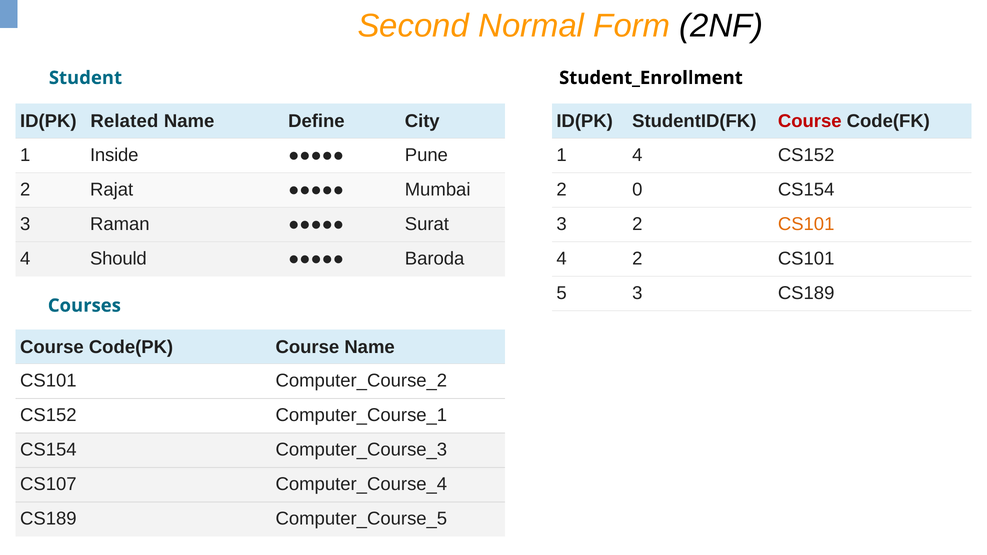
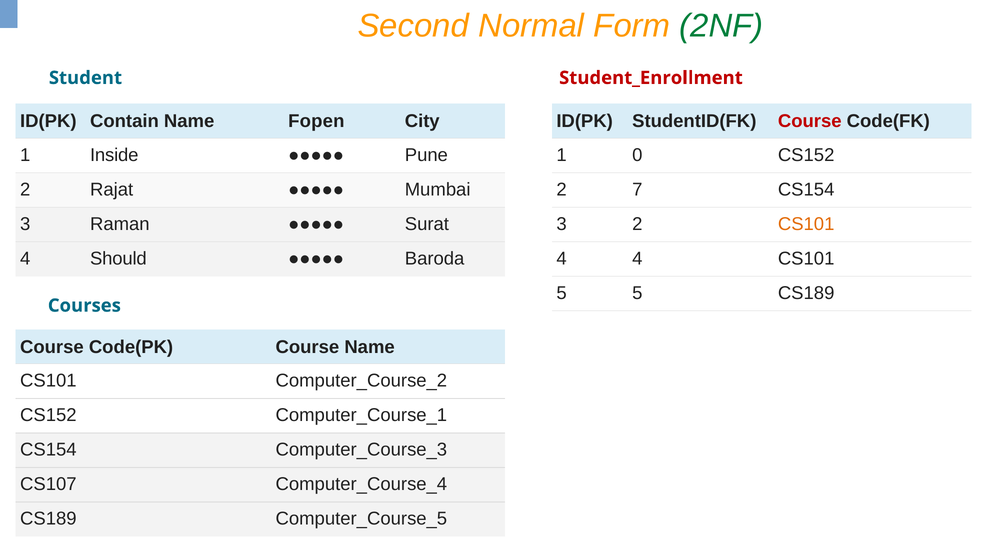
2NF colour: black -> green
Student_Enrollment colour: black -> red
Related: Related -> Contain
Define: Define -> Fopen
1 4: 4 -> 0
0: 0 -> 7
4 2: 2 -> 4
5 3: 3 -> 5
